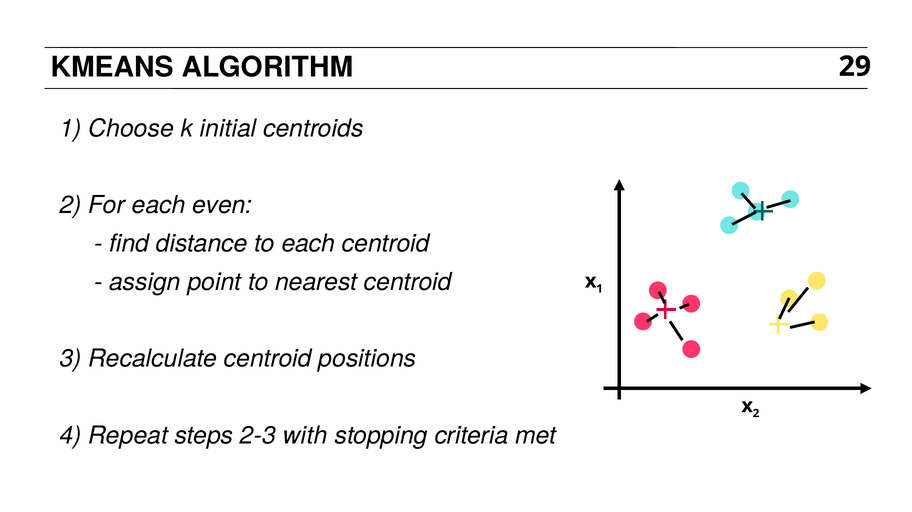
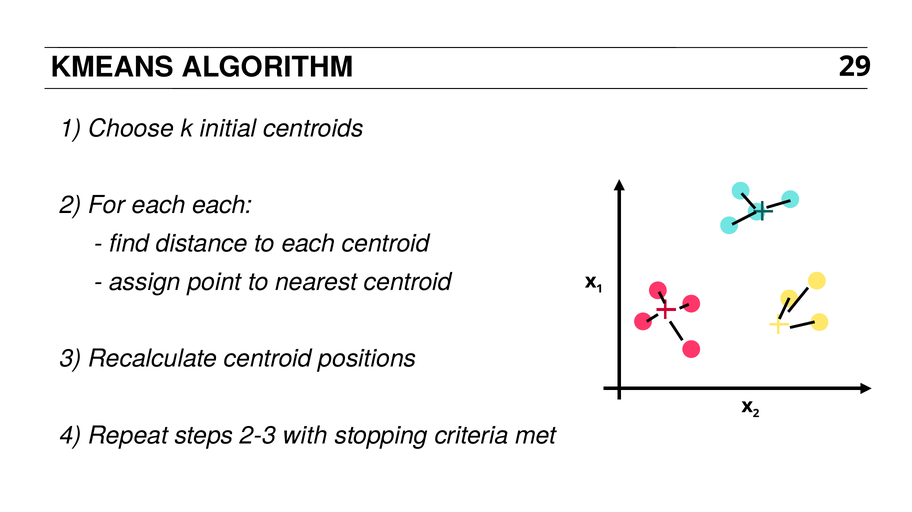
each even: even -> each
